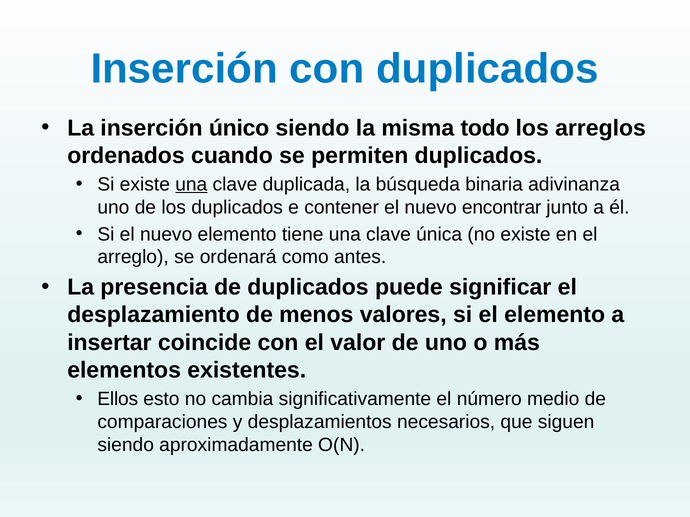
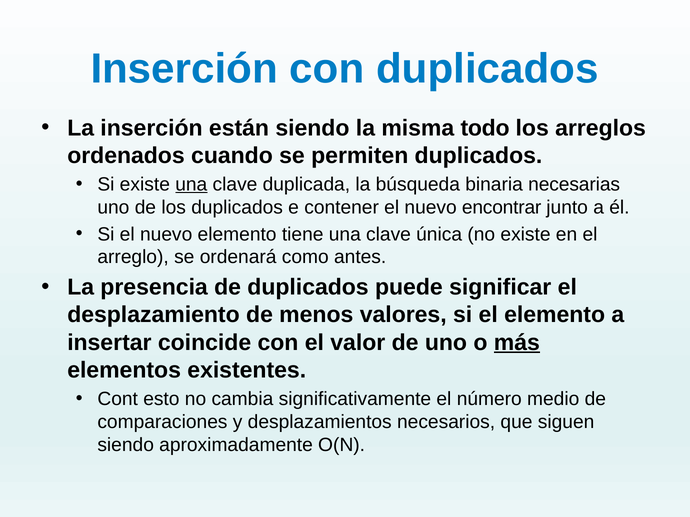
único: único -> están
adivinanza: adivinanza -> necesarias
más underline: none -> present
Ellos: Ellos -> Cont
